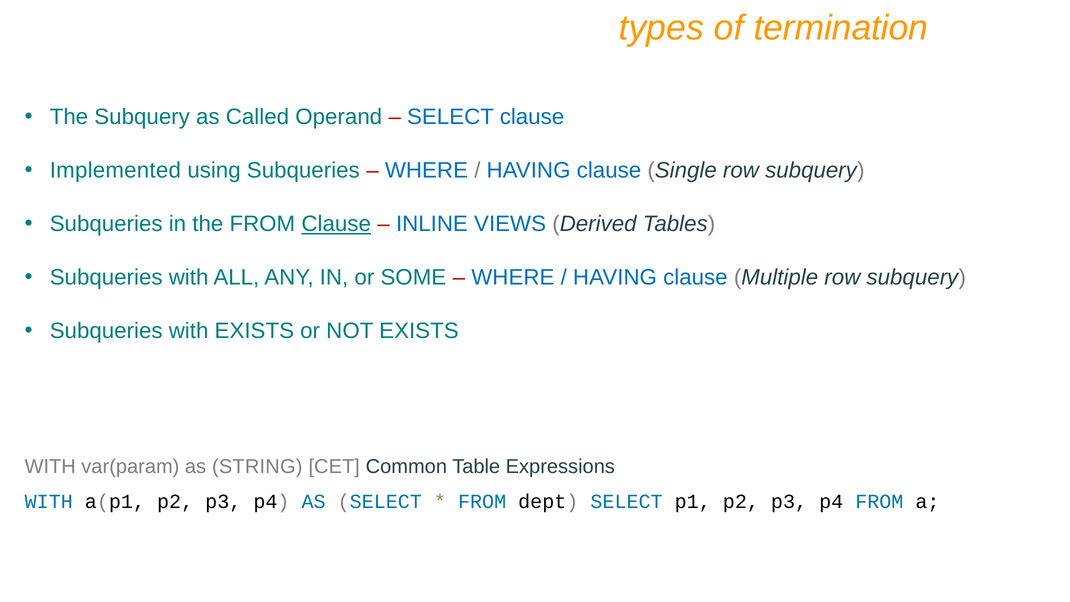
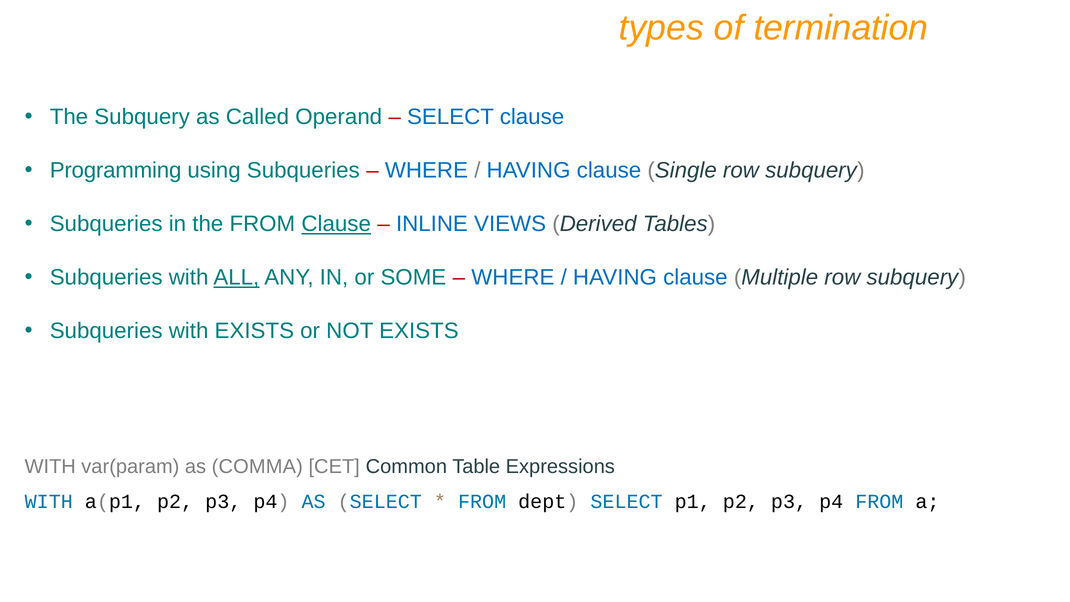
Implemented: Implemented -> Programming
ALL underline: none -> present
STRING: STRING -> COMMA
